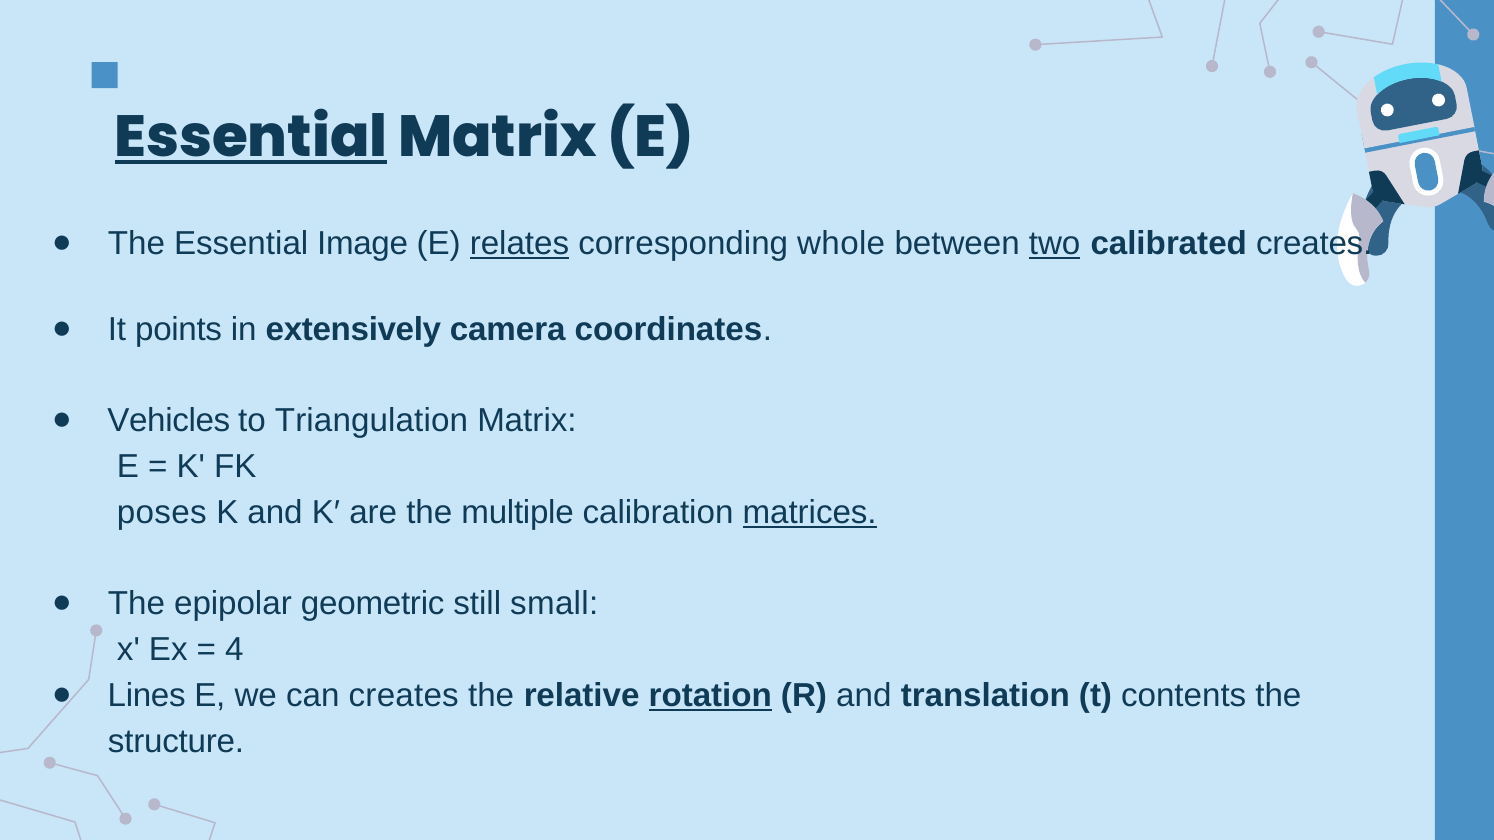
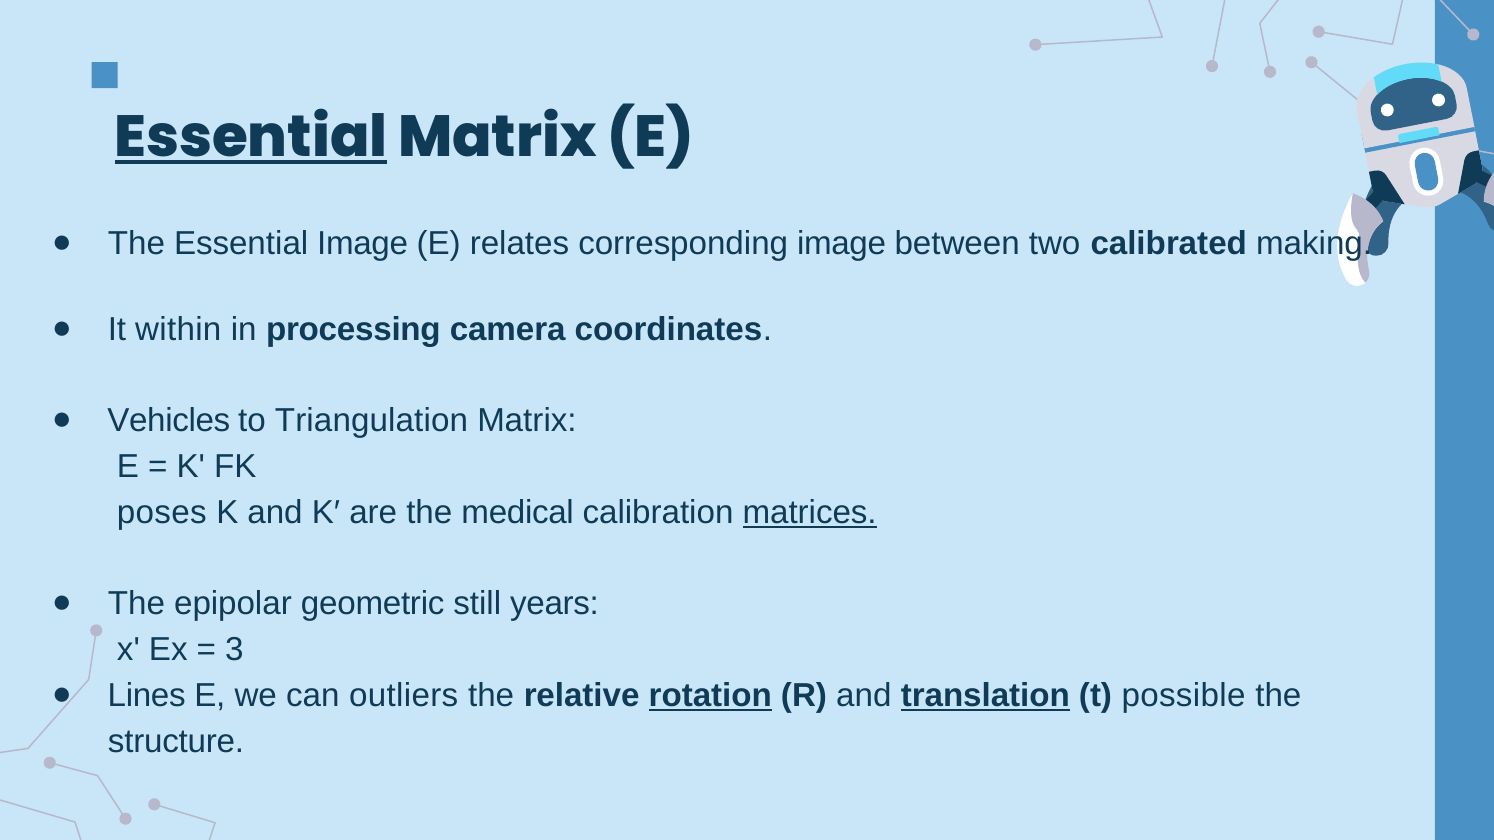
relates underline: present -> none
corresponding whole: whole -> image
two underline: present -> none
calibrated creates: creates -> making
points: points -> within
extensively: extensively -> processing
multiple: multiple -> medical
small: small -> years
4: 4 -> 3
can creates: creates -> outliers
translation underline: none -> present
contents: contents -> possible
